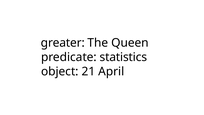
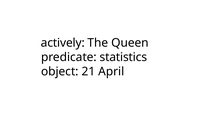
greater: greater -> actively
